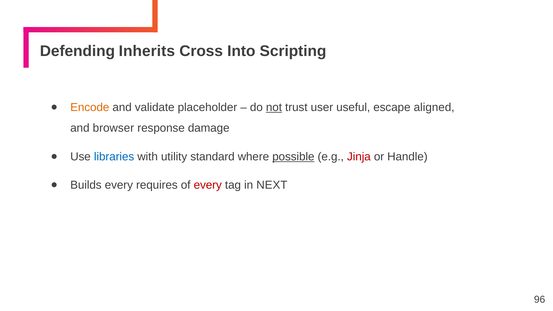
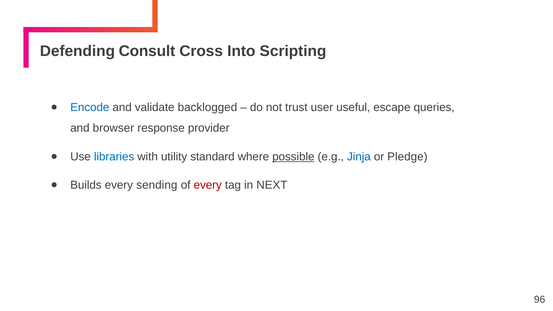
Inherits: Inherits -> Consult
Encode colour: orange -> blue
placeholder: placeholder -> backlogged
not underline: present -> none
aligned: aligned -> queries
damage: damage -> provider
Jinja colour: red -> blue
Handle: Handle -> Pledge
requires: requires -> sending
